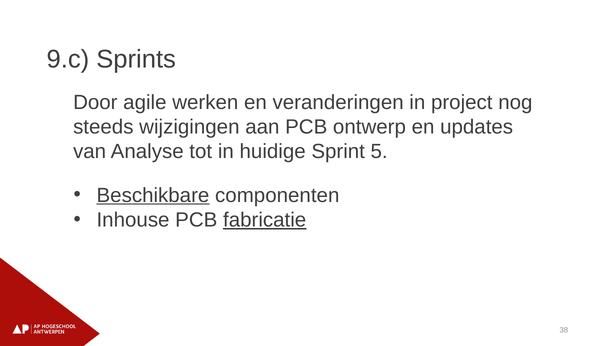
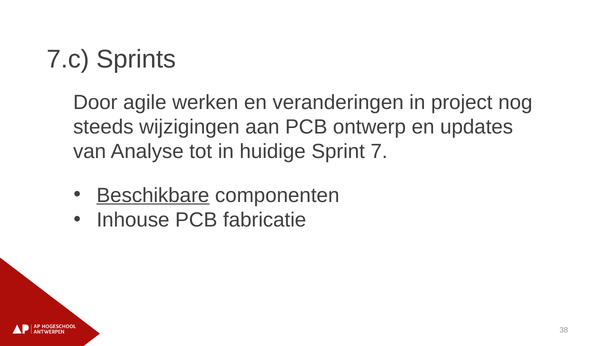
9.c: 9.c -> 7.c
5: 5 -> 7
fabricatie underline: present -> none
